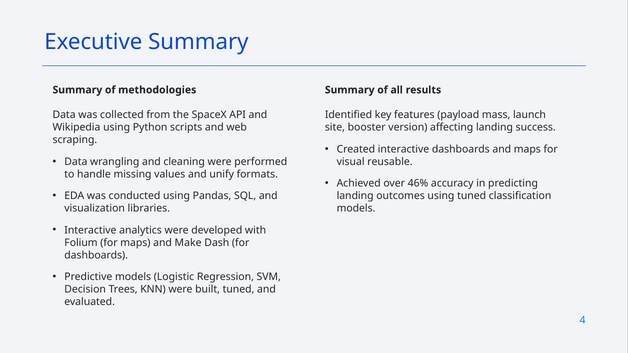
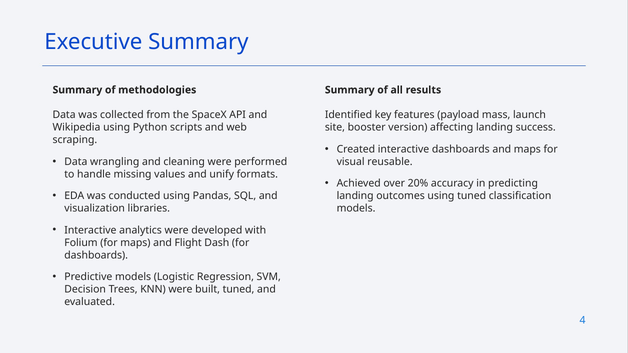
46%: 46% -> 20%
Make: Make -> Flight
